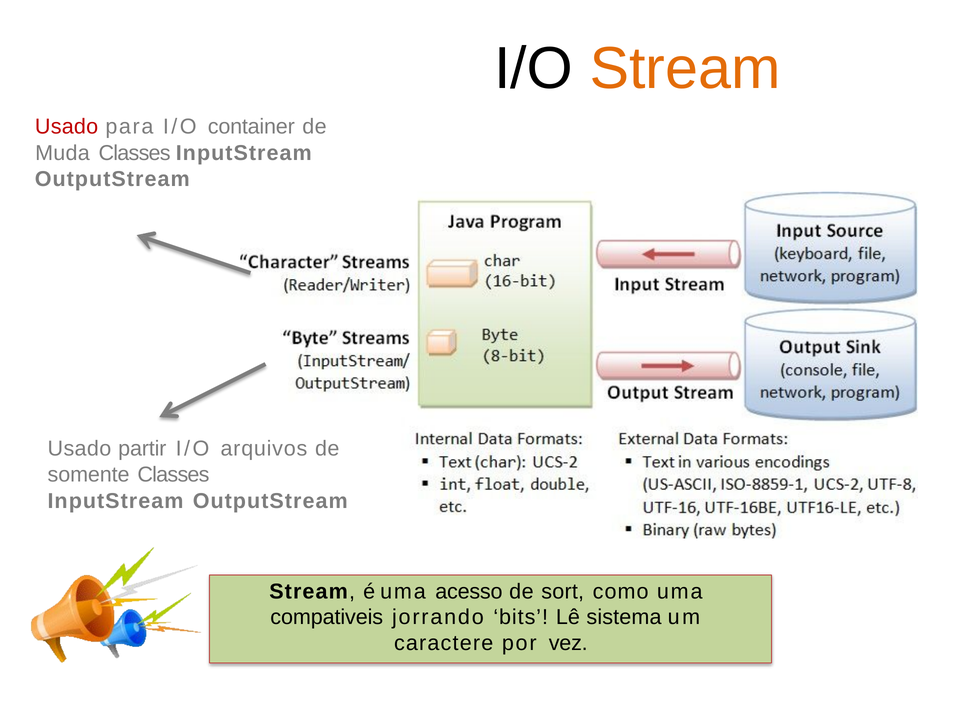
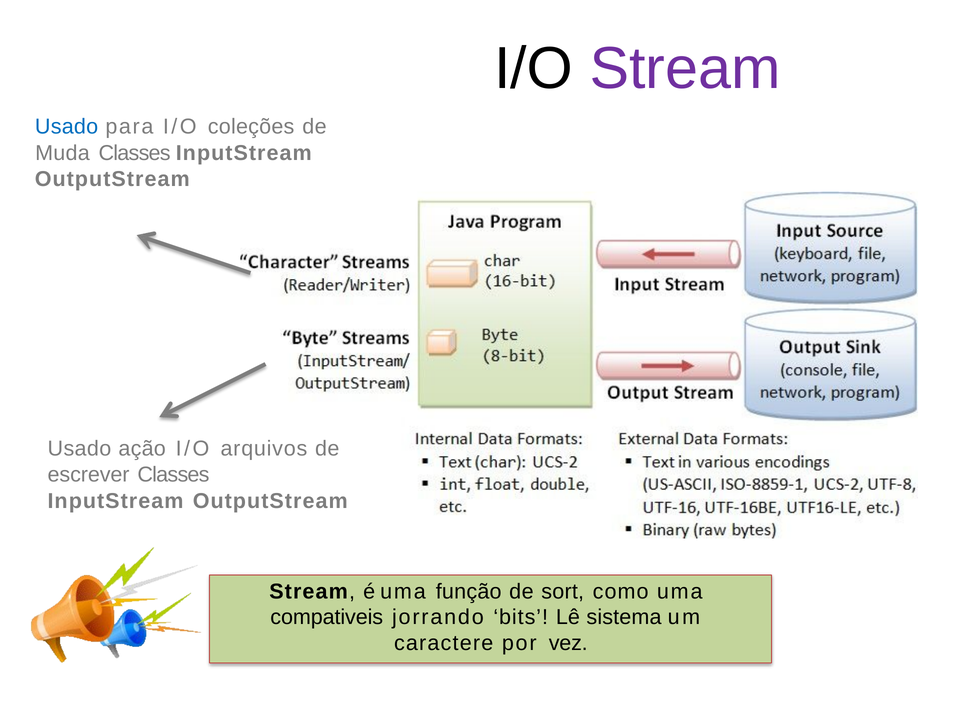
Stream at (685, 69) colour: orange -> purple
Usado at (67, 127) colour: red -> blue
container: container -> coleções
partir: partir -> ação
somente: somente -> escrever
acesso: acesso -> função
